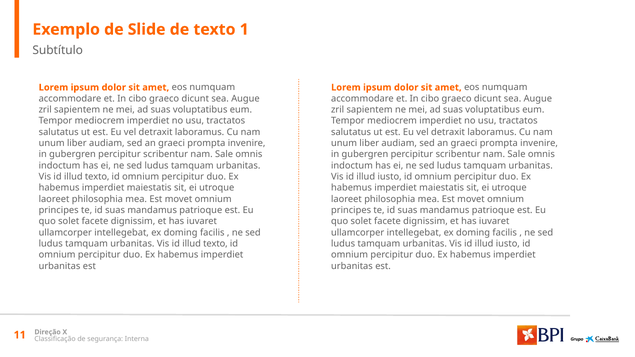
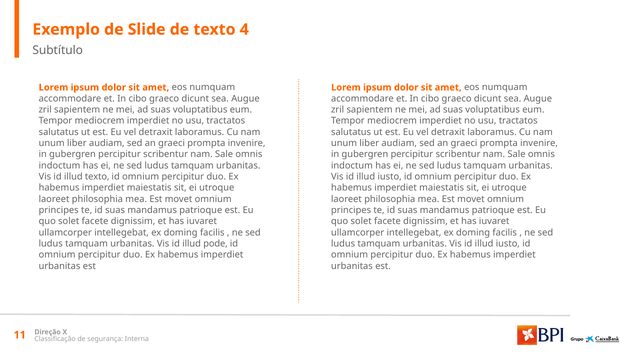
1: 1 -> 4
texto at (215, 244): texto -> pode
